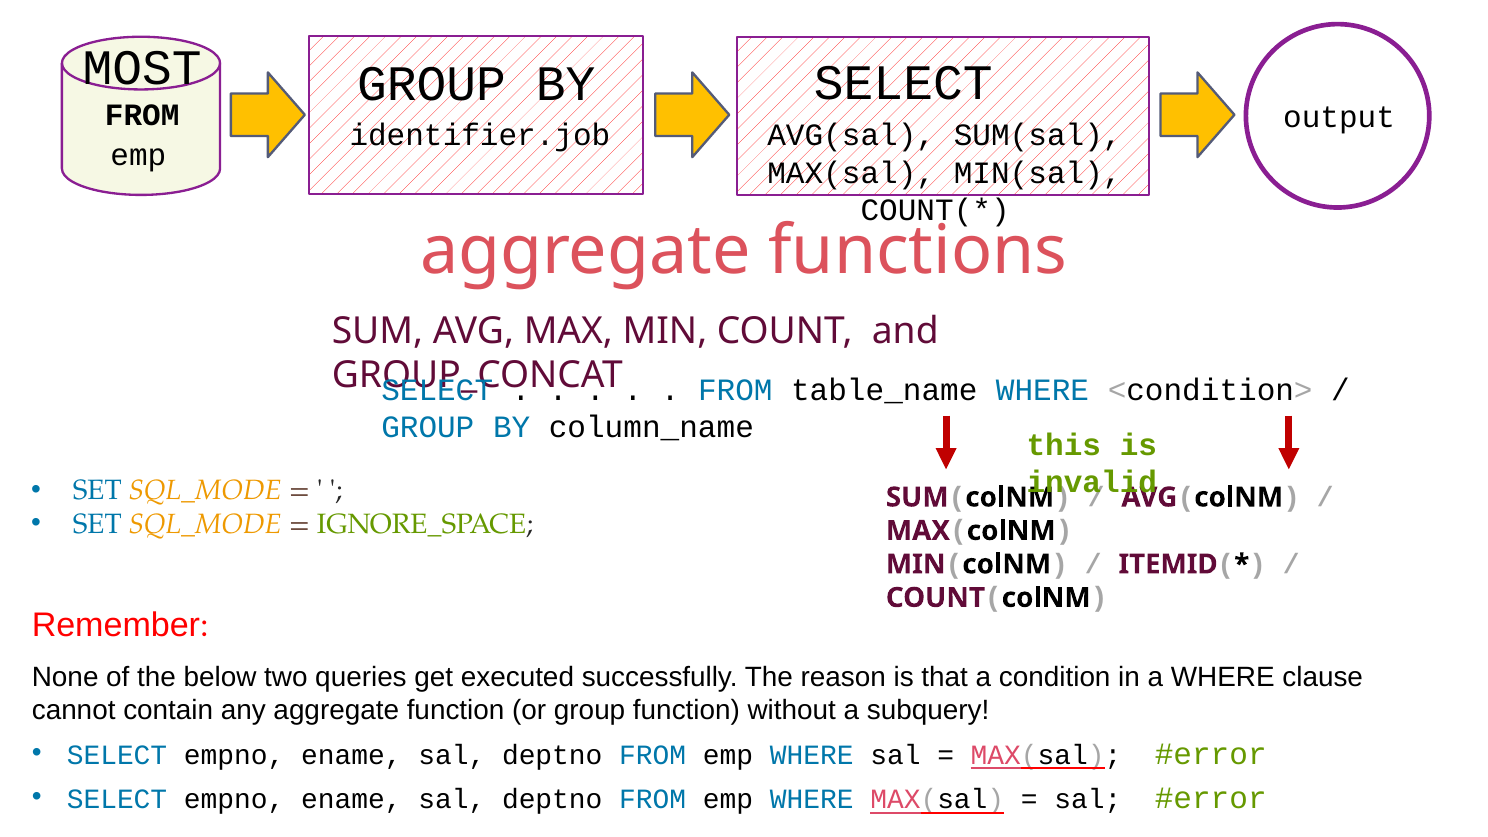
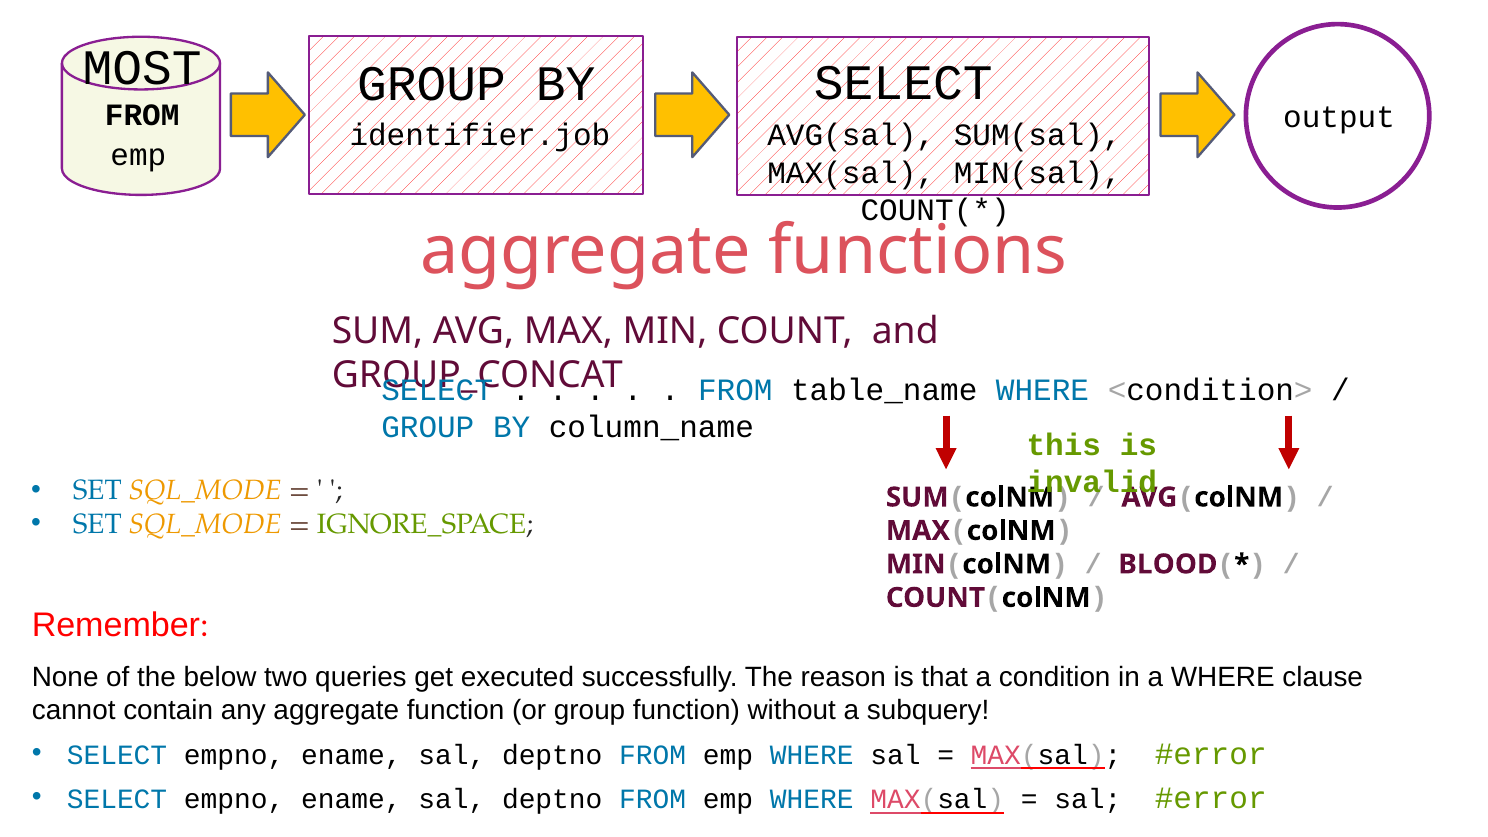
ITEMID: ITEMID -> BLOOD
